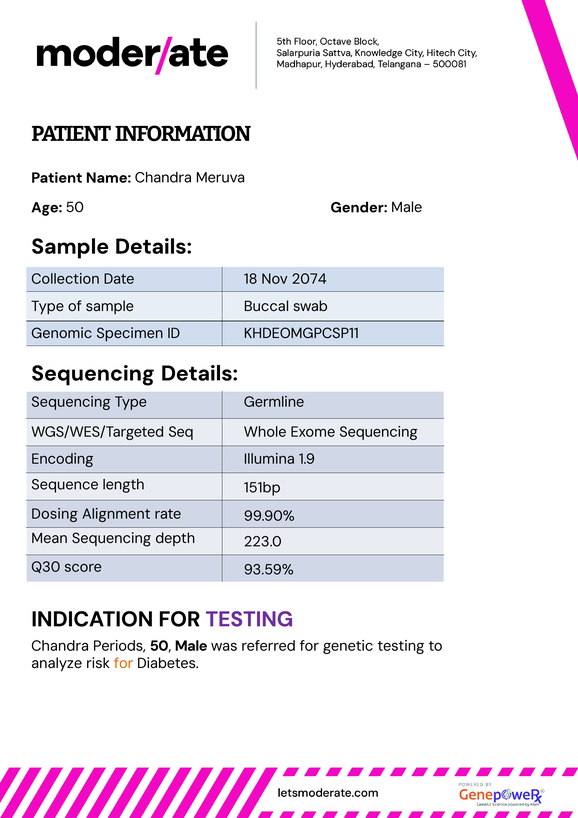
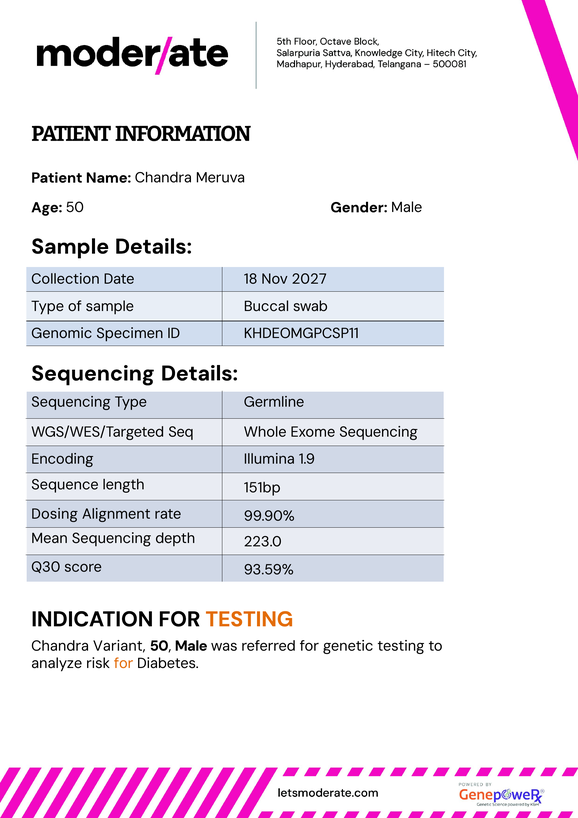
2074: 2074 -> 2027
TESTING at (249, 619) colour: purple -> orange
Periods: Periods -> Variant
